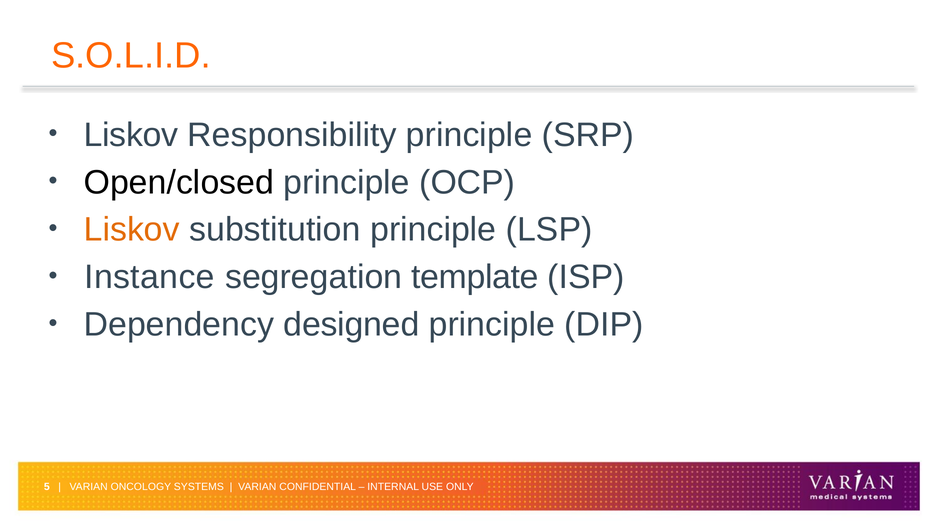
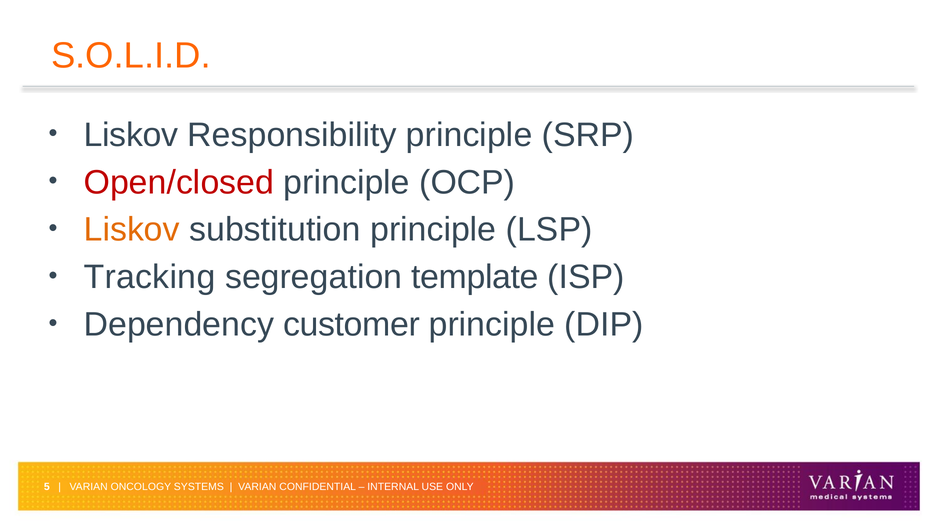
Open/closed colour: black -> red
Instance: Instance -> Tracking
designed: designed -> customer
